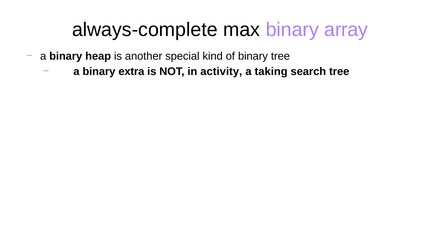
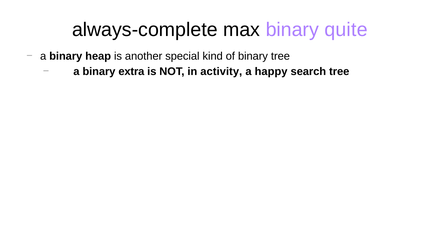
array: array -> quite
taking: taking -> happy
